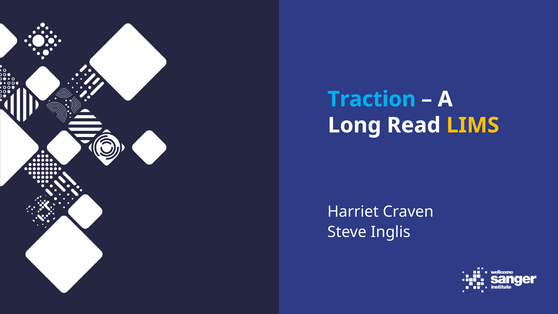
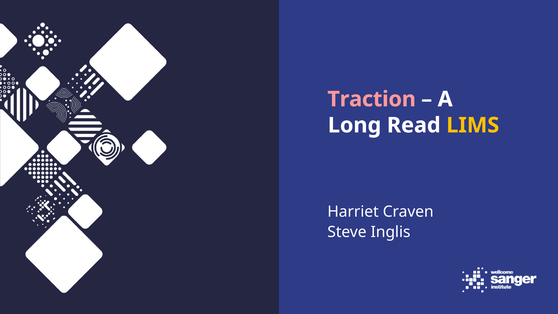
Traction colour: light blue -> pink
